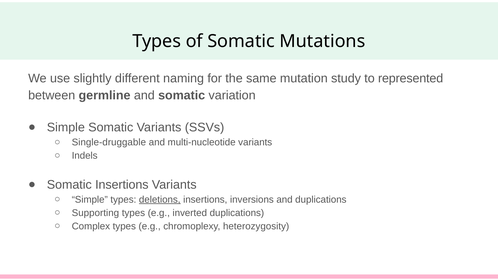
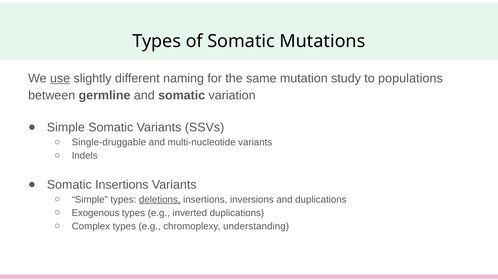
use underline: none -> present
represented: represented -> populations
Supporting: Supporting -> Exogenous
heterozygosity: heterozygosity -> understanding
